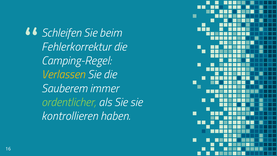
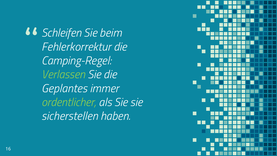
Verlassen colour: yellow -> light green
Sauberem: Sauberem -> Geplantes
kontrollieren: kontrollieren -> sicherstellen
